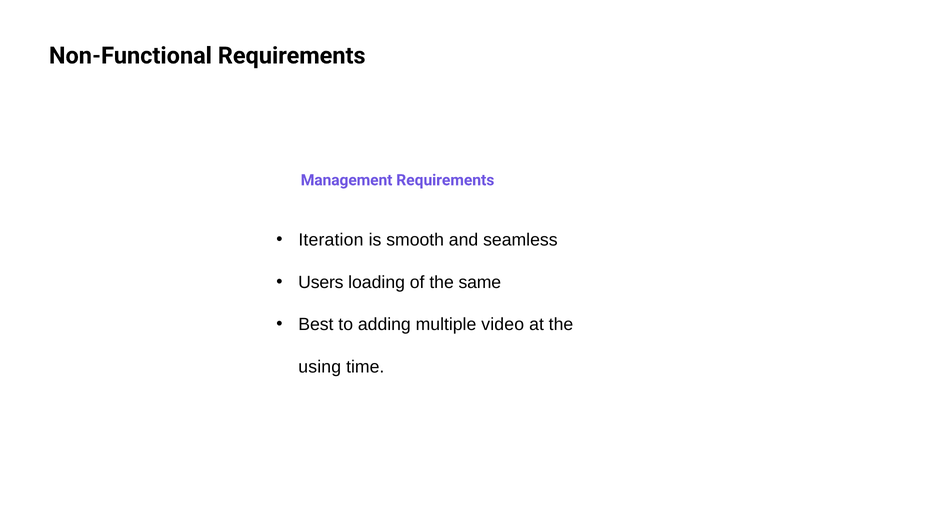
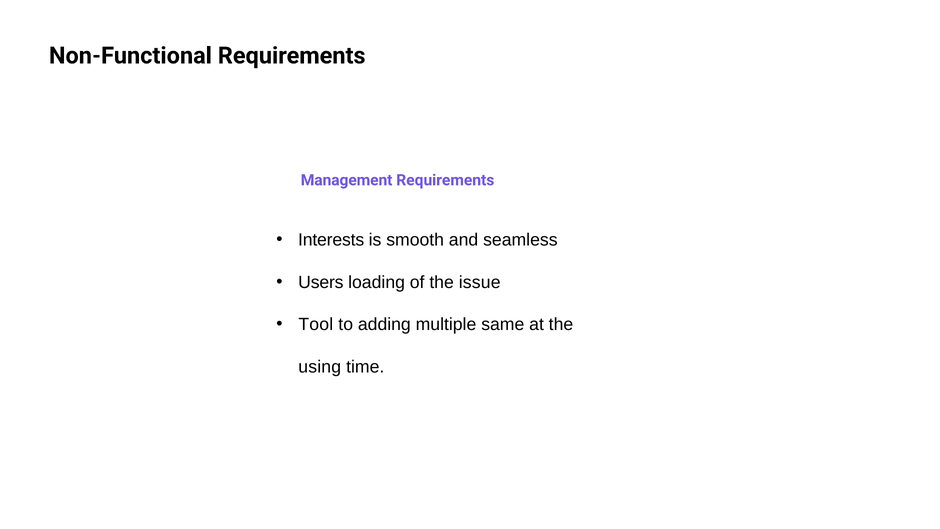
Iteration: Iteration -> Interests
same: same -> issue
Best: Best -> Tool
video: video -> same
